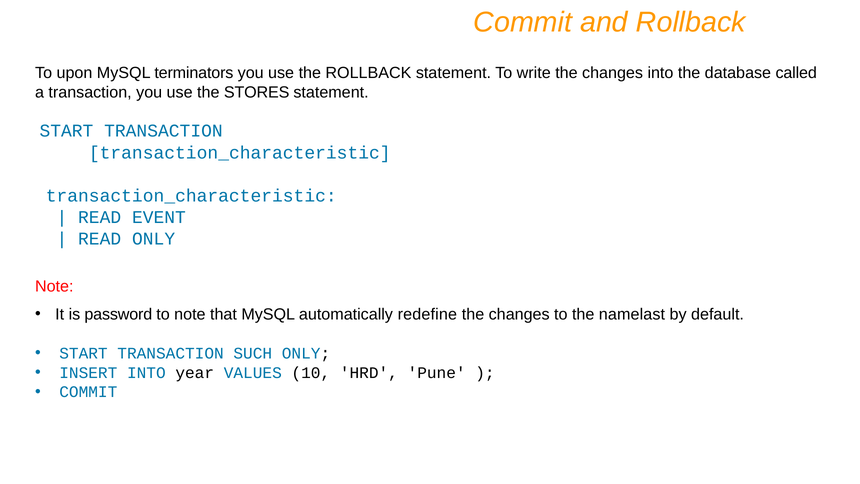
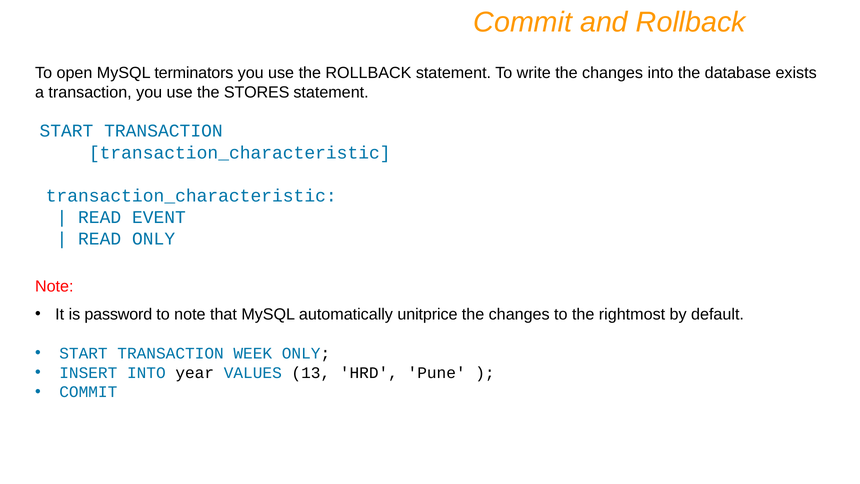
upon: upon -> open
called: called -> exists
redefine: redefine -> unitprice
namelast: namelast -> rightmost
SUCH: SUCH -> WEEK
10: 10 -> 13
